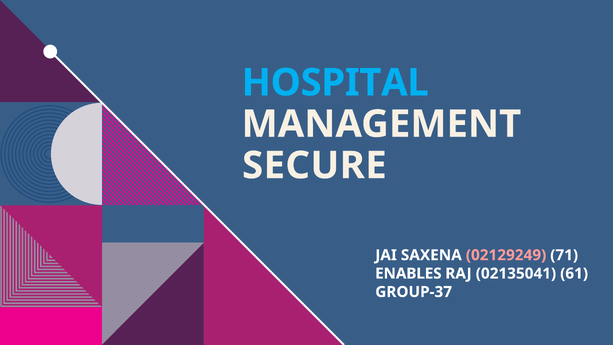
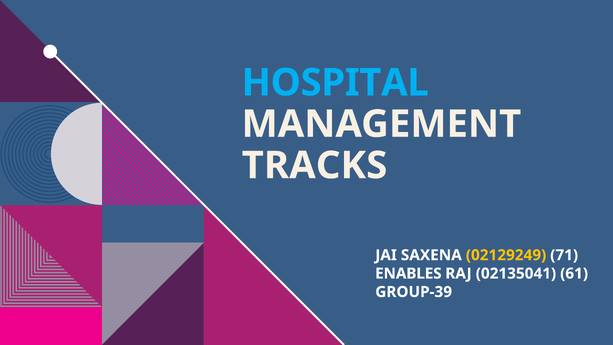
SECURE: SECURE -> TRACKS
02129249 colour: pink -> yellow
GROUP-37: GROUP-37 -> GROUP-39
